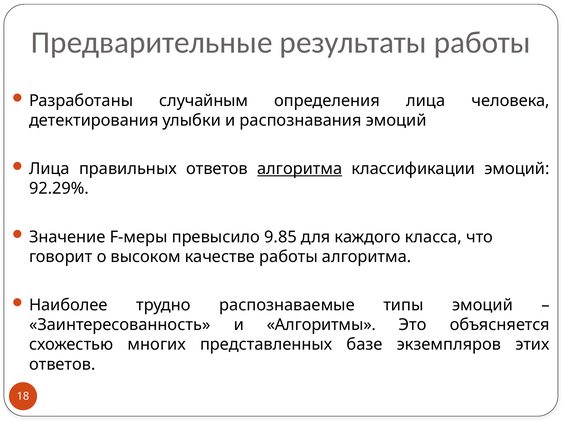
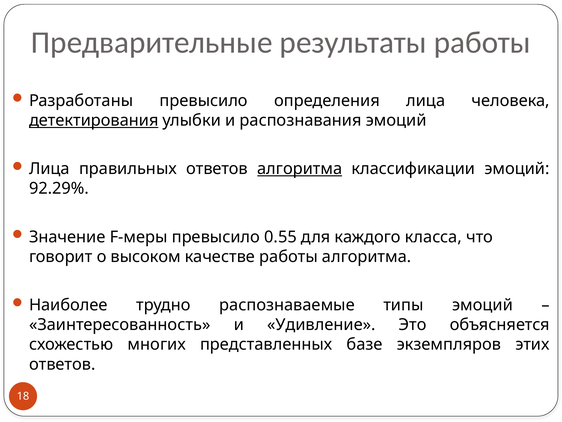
Разработаны случайным: случайным -> превысило
детектирования underline: none -> present
9.85: 9.85 -> 0.55
Алгоритмы: Алгоритмы -> Удивление
